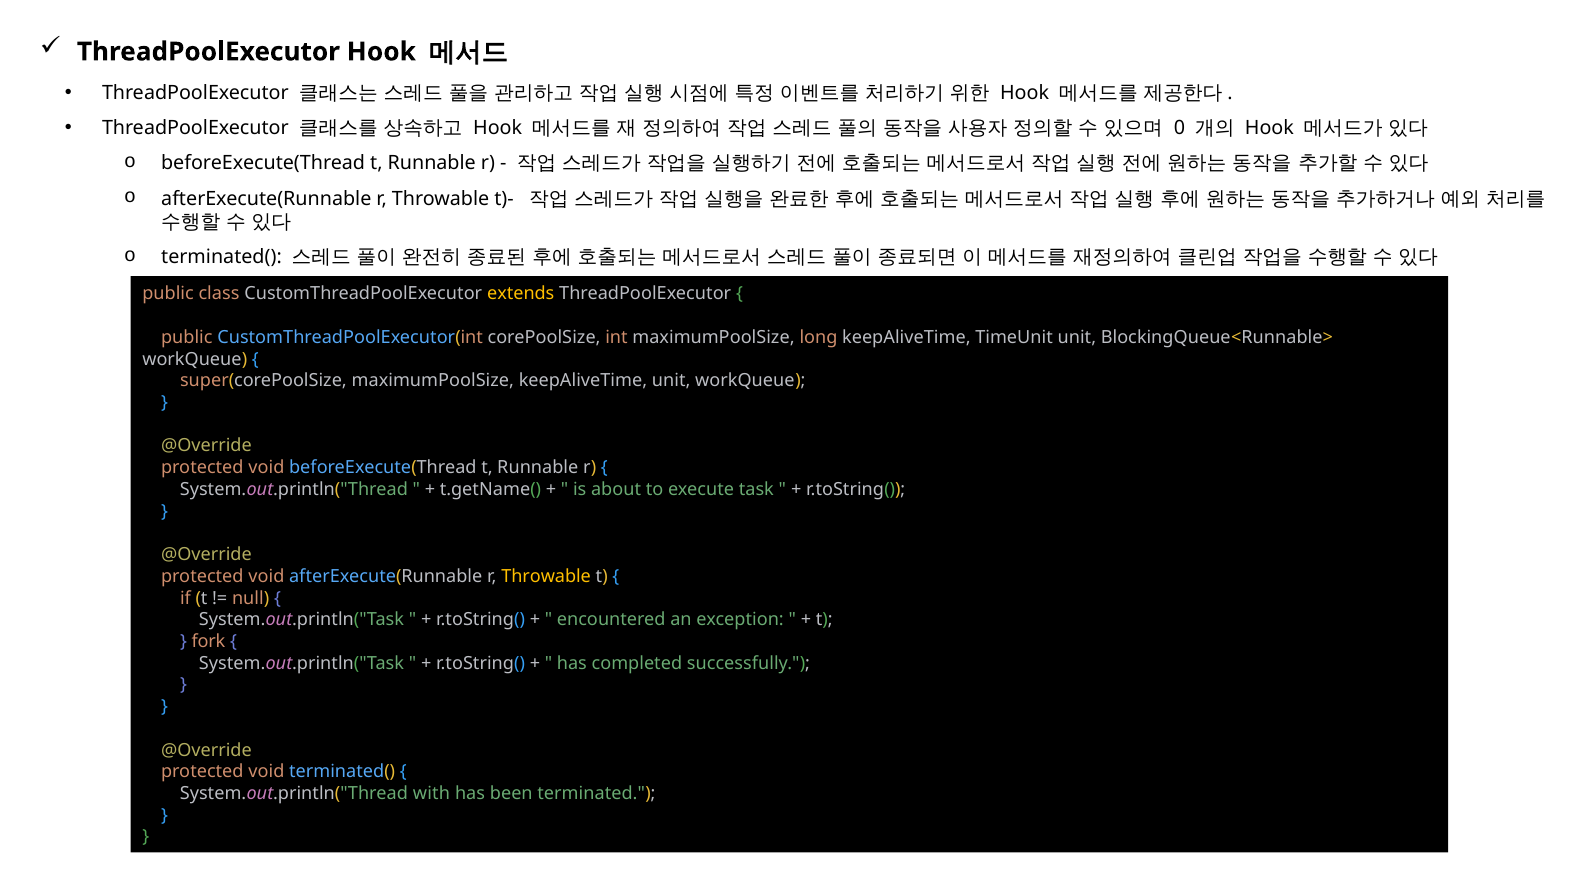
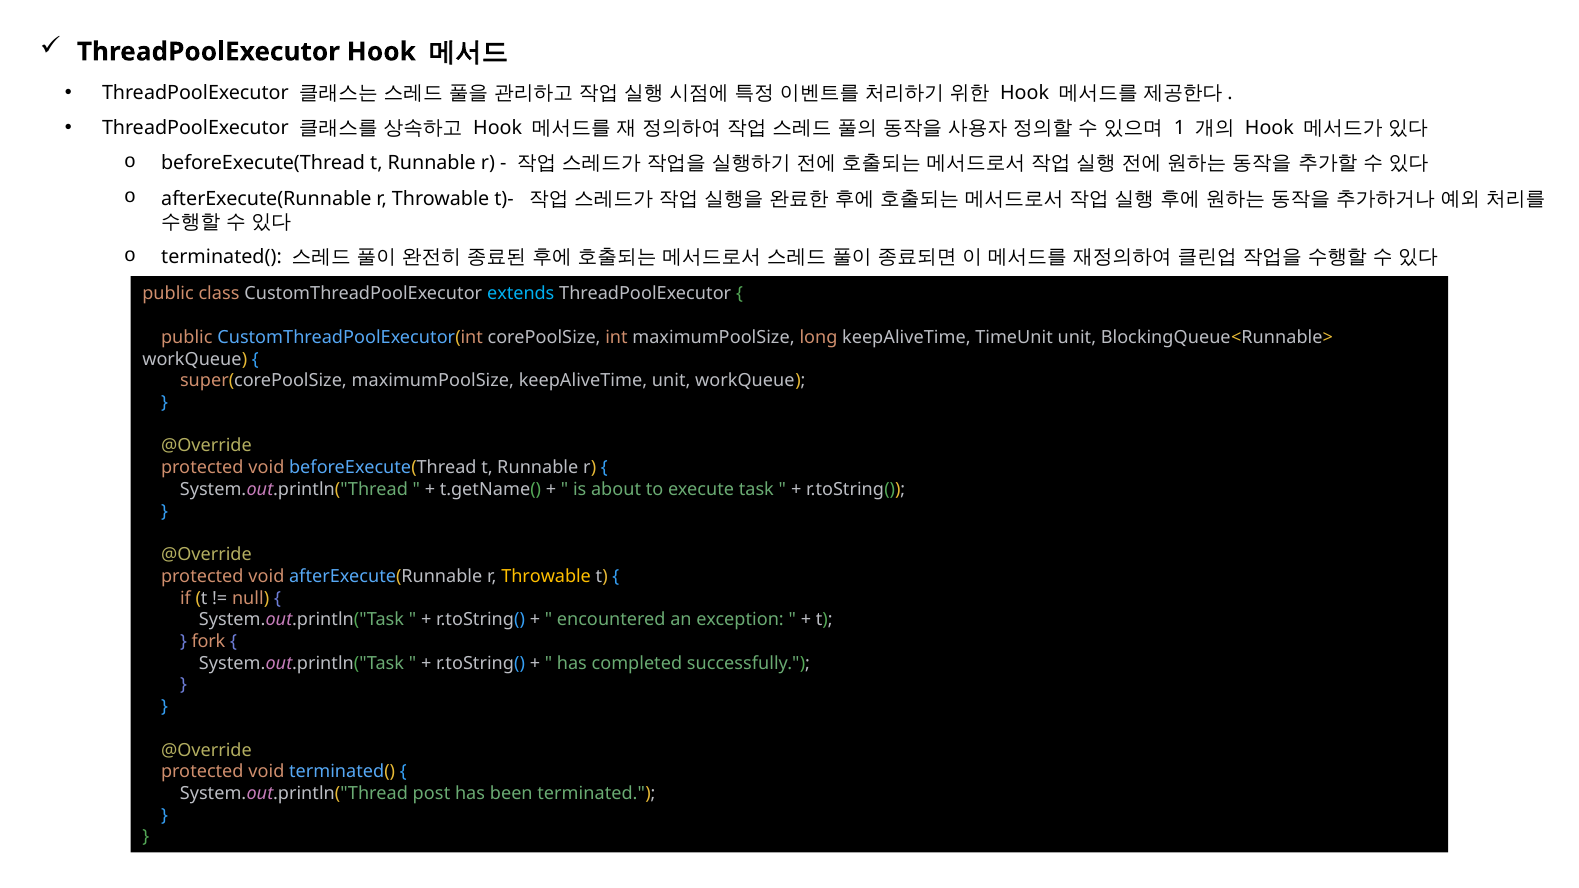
0: 0 -> 1
extends colour: yellow -> light blue
with: with -> post
